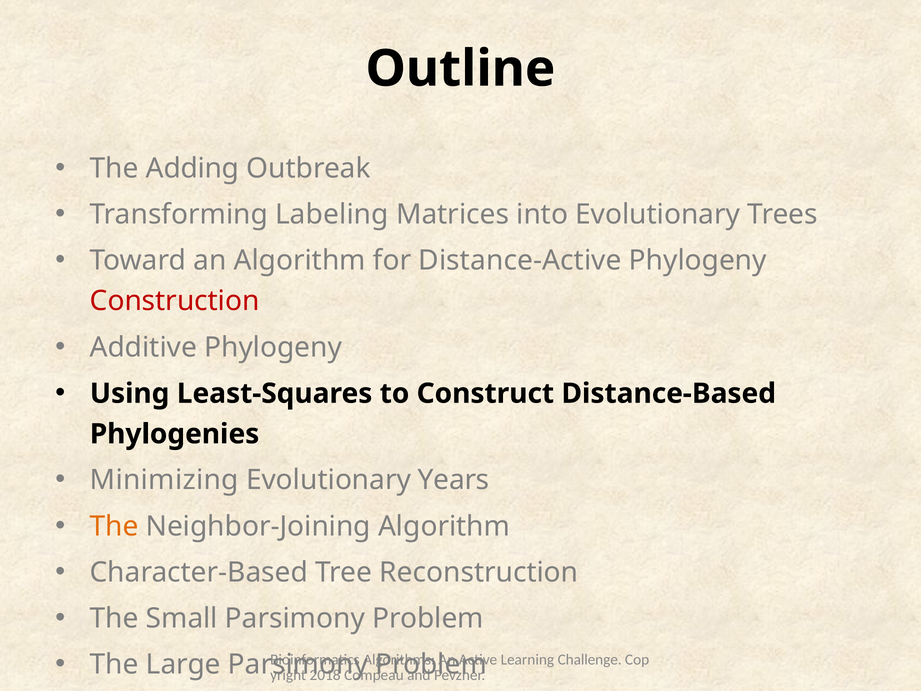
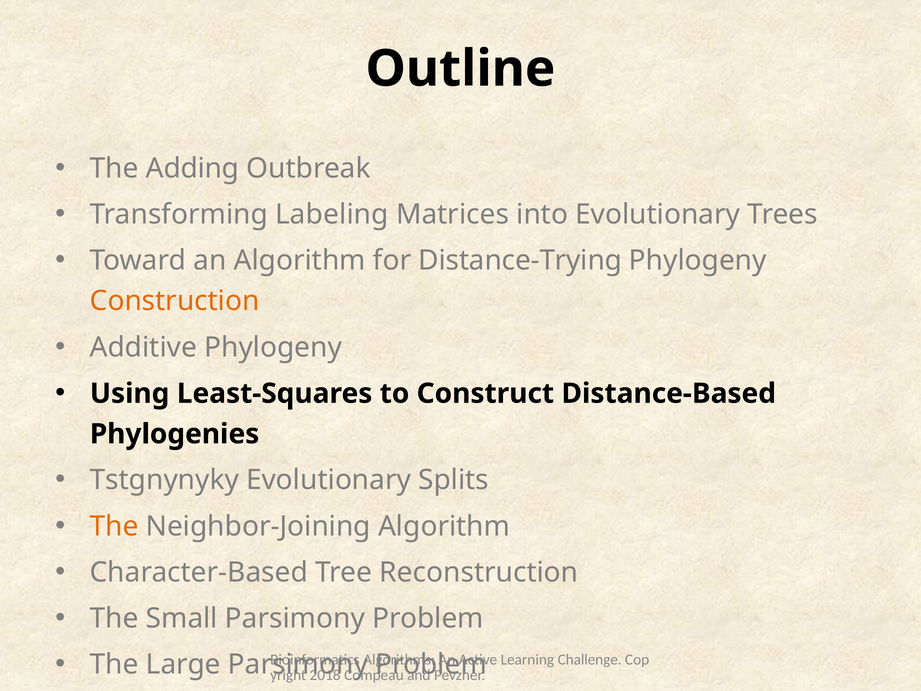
Distance-Active: Distance-Active -> Distance-Trying
Construction colour: red -> orange
Minimizing: Minimizing -> Tstgnynyky
Years: Years -> Splits
